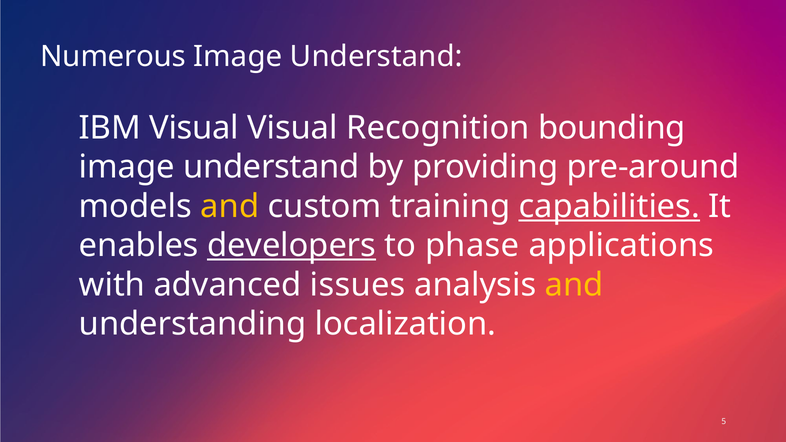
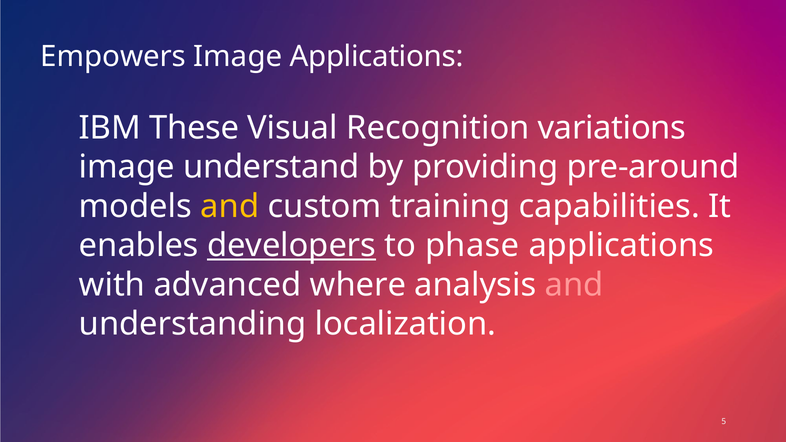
Numerous: Numerous -> Empowers
Understand at (376, 56): Understand -> Applications
IBM Visual: Visual -> These
bounding: bounding -> variations
capabilities underline: present -> none
issues: issues -> where
and at (574, 285) colour: yellow -> pink
